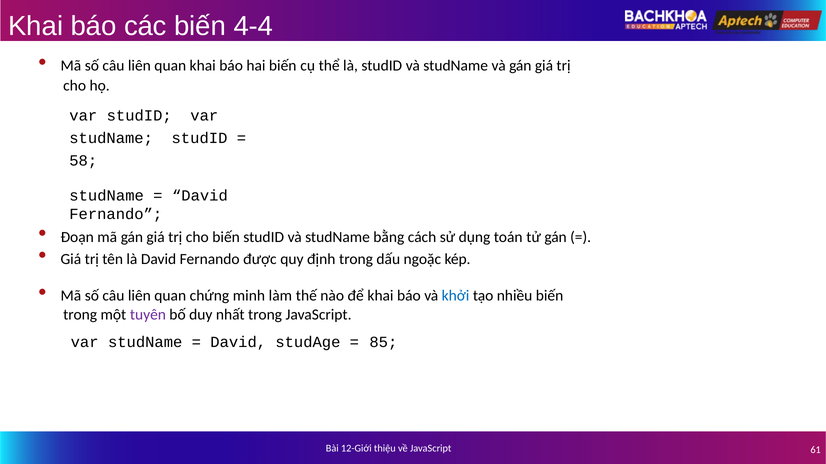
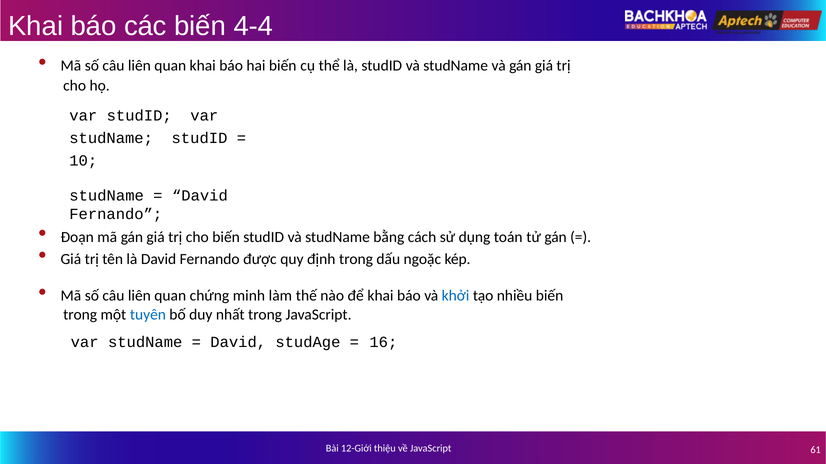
58: 58 -> 10
tuyên colour: purple -> blue
85: 85 -> 16
